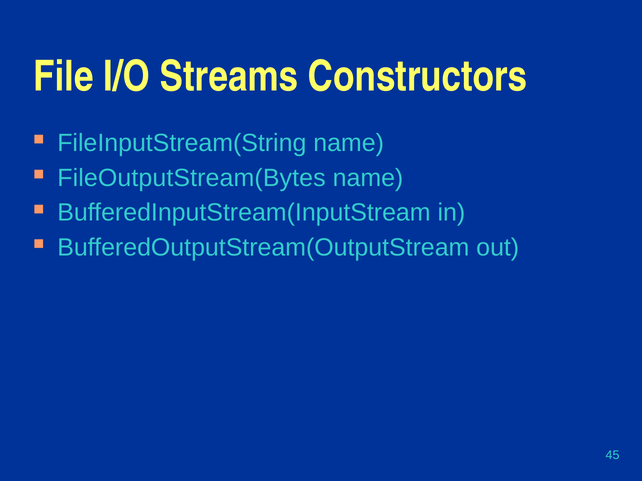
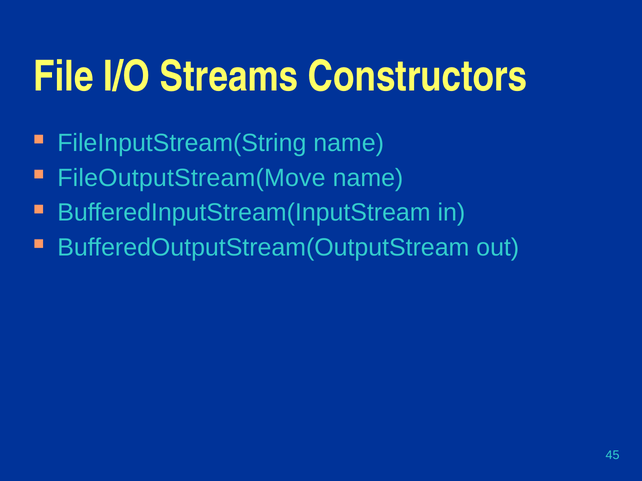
FileOutputStream(Bytes: FileOutputStream(Bytes -> FileOutputStream(Move
